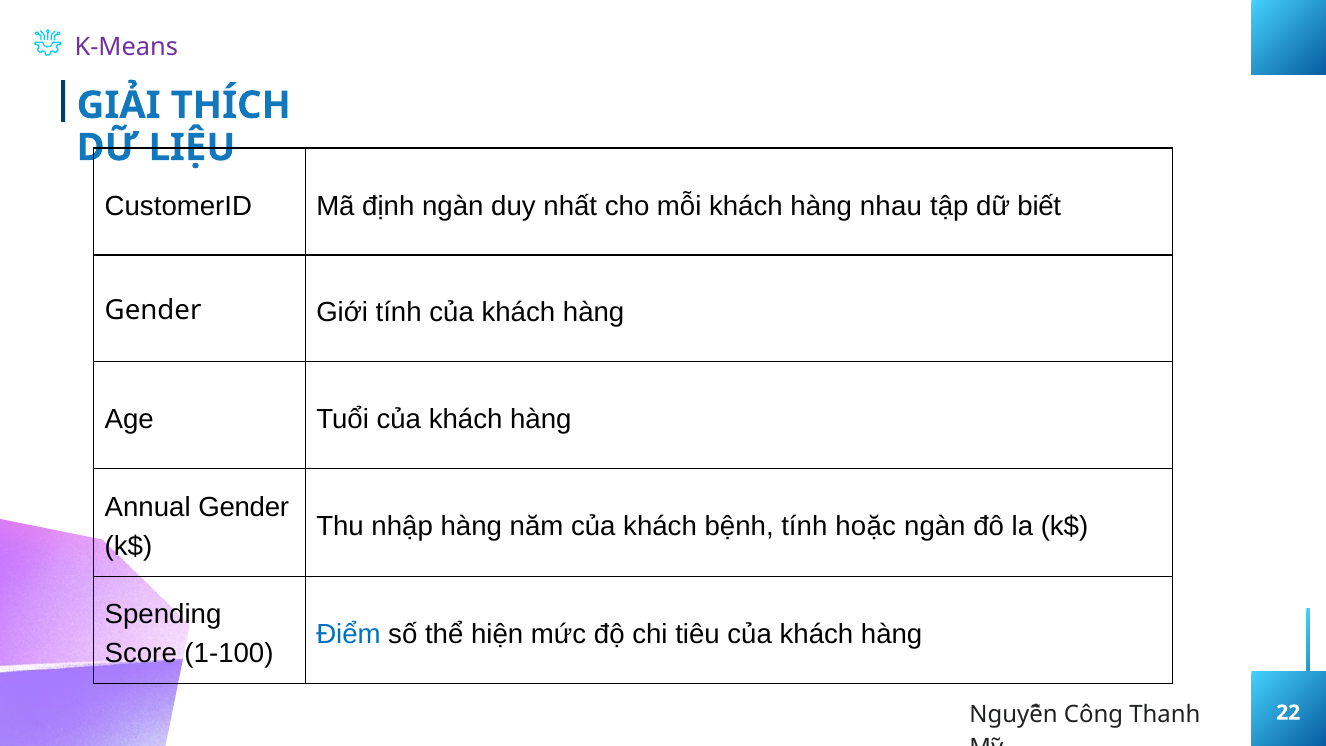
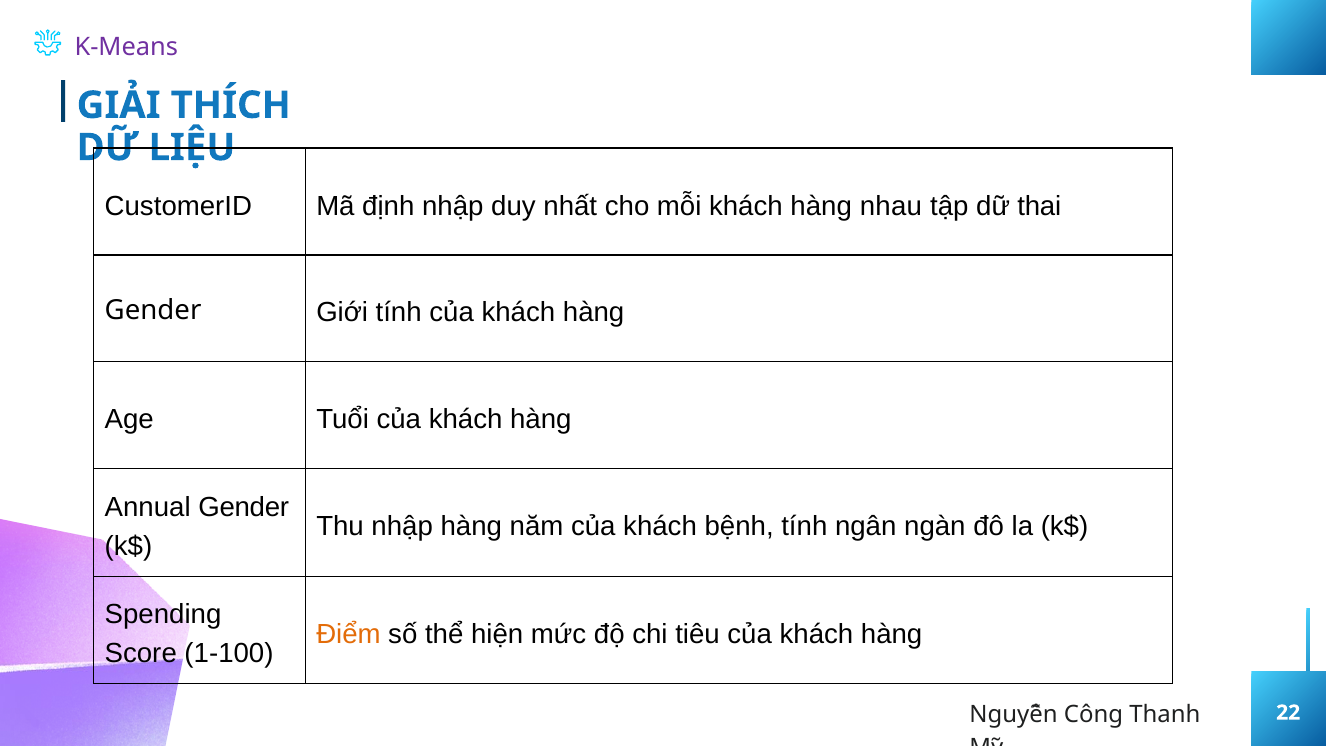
định ngàn: ngàn -> nhập
biết: biết -> thai
hoặc: hoặc -> ngân
Điểm colour: blue -> orange
